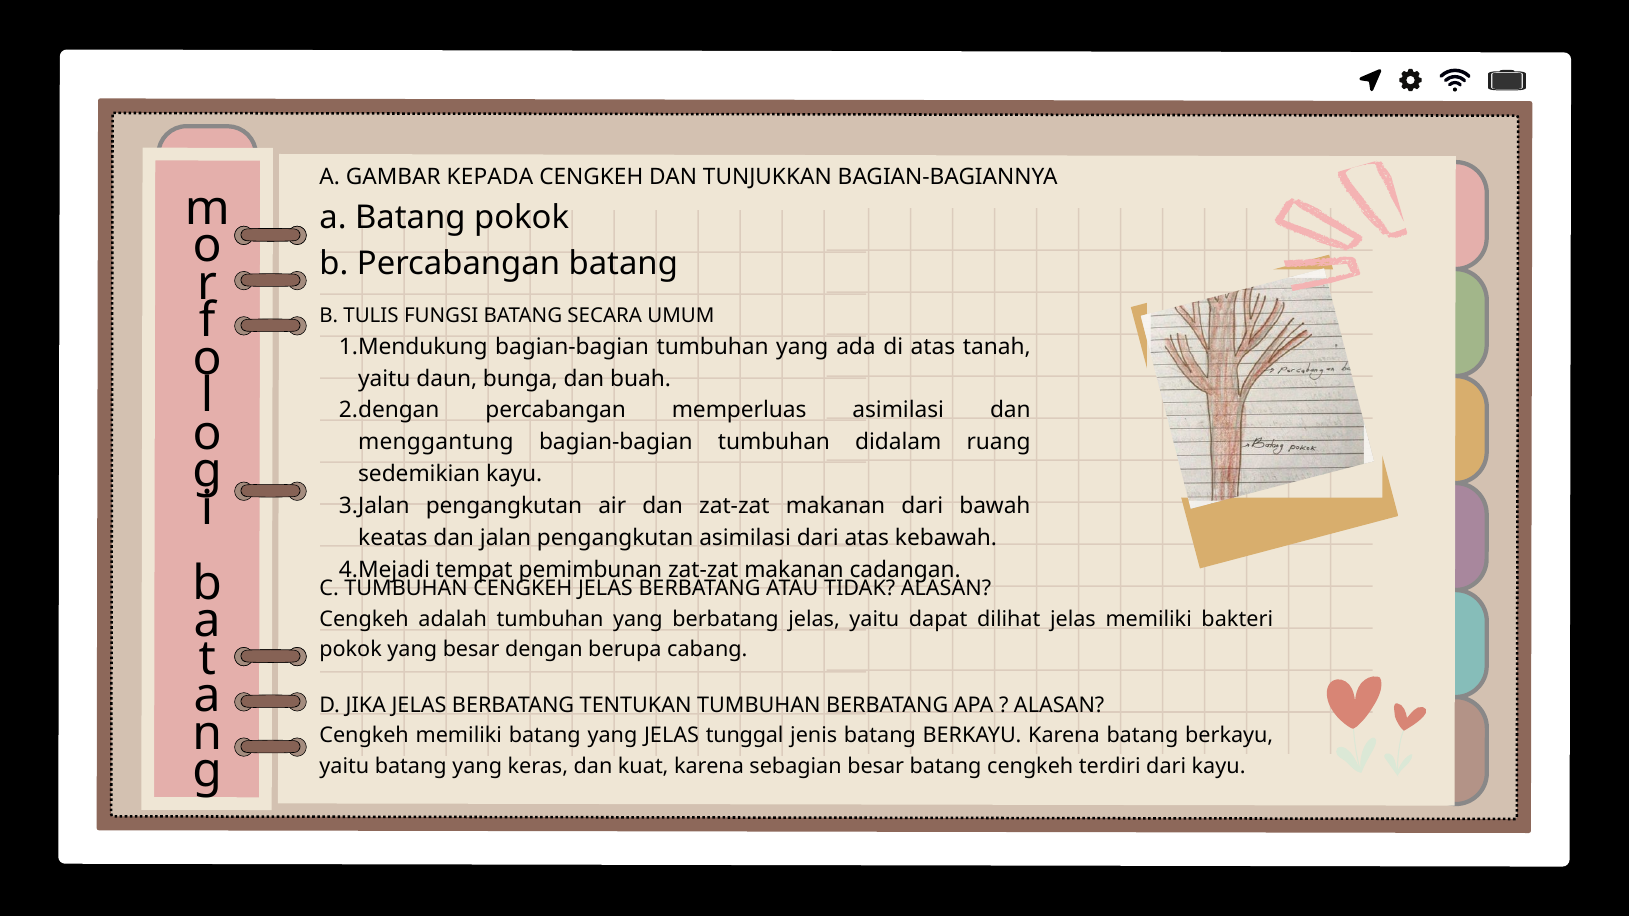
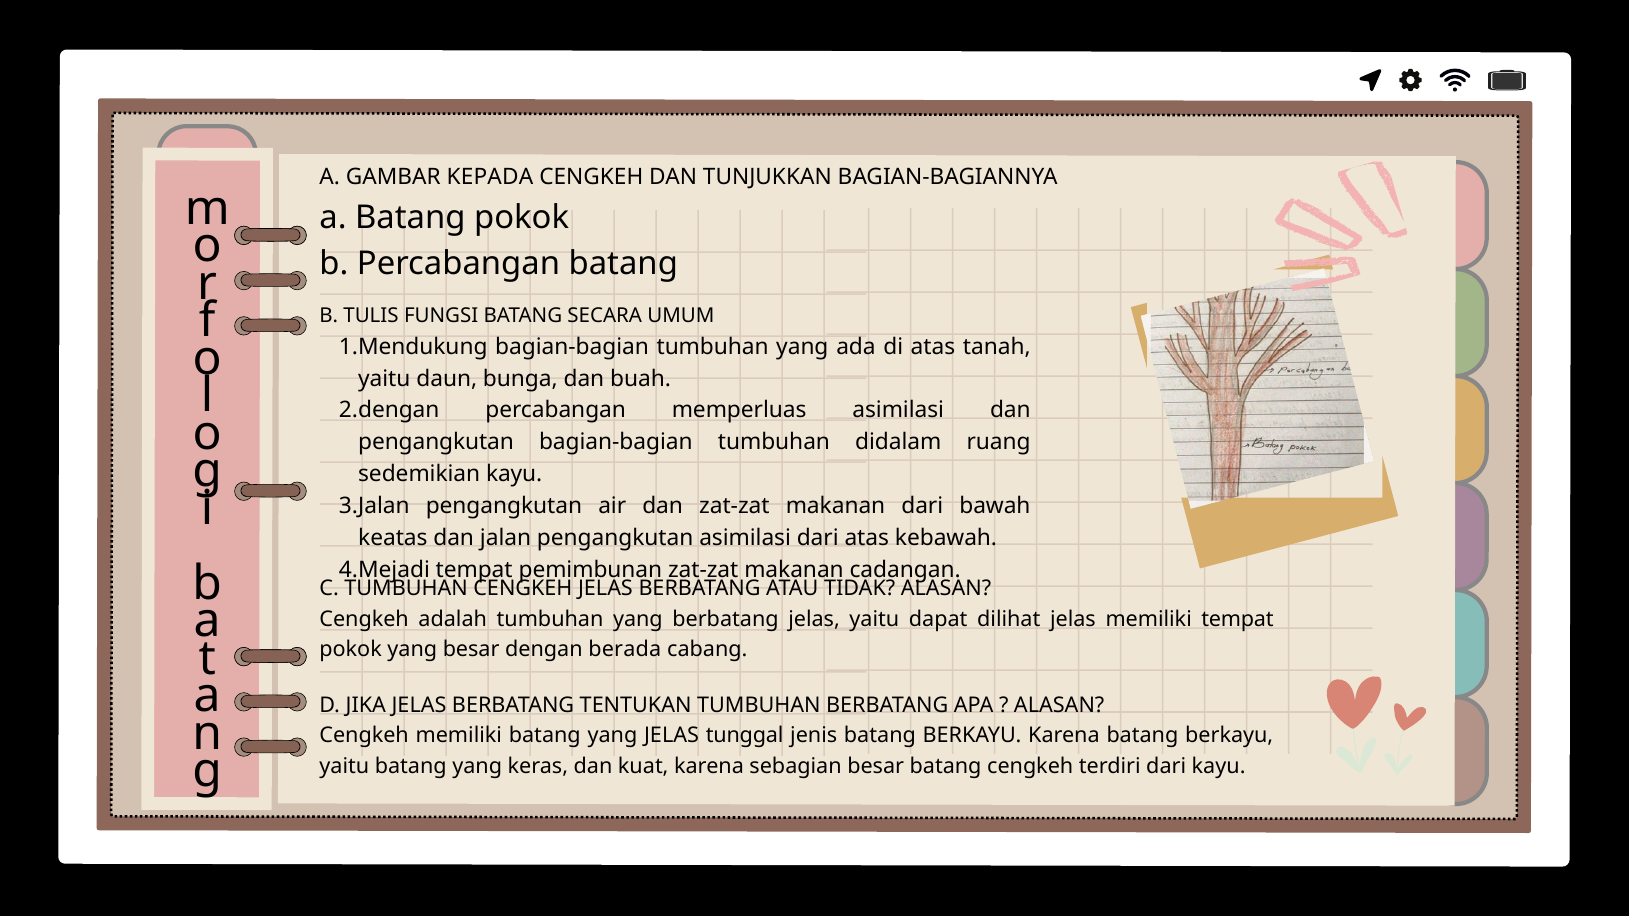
menggantung at (436, 442): menggantung -> pengangkutan
memiliki bakteri: bakteri -> tempat
berupa: berupa -> berada
